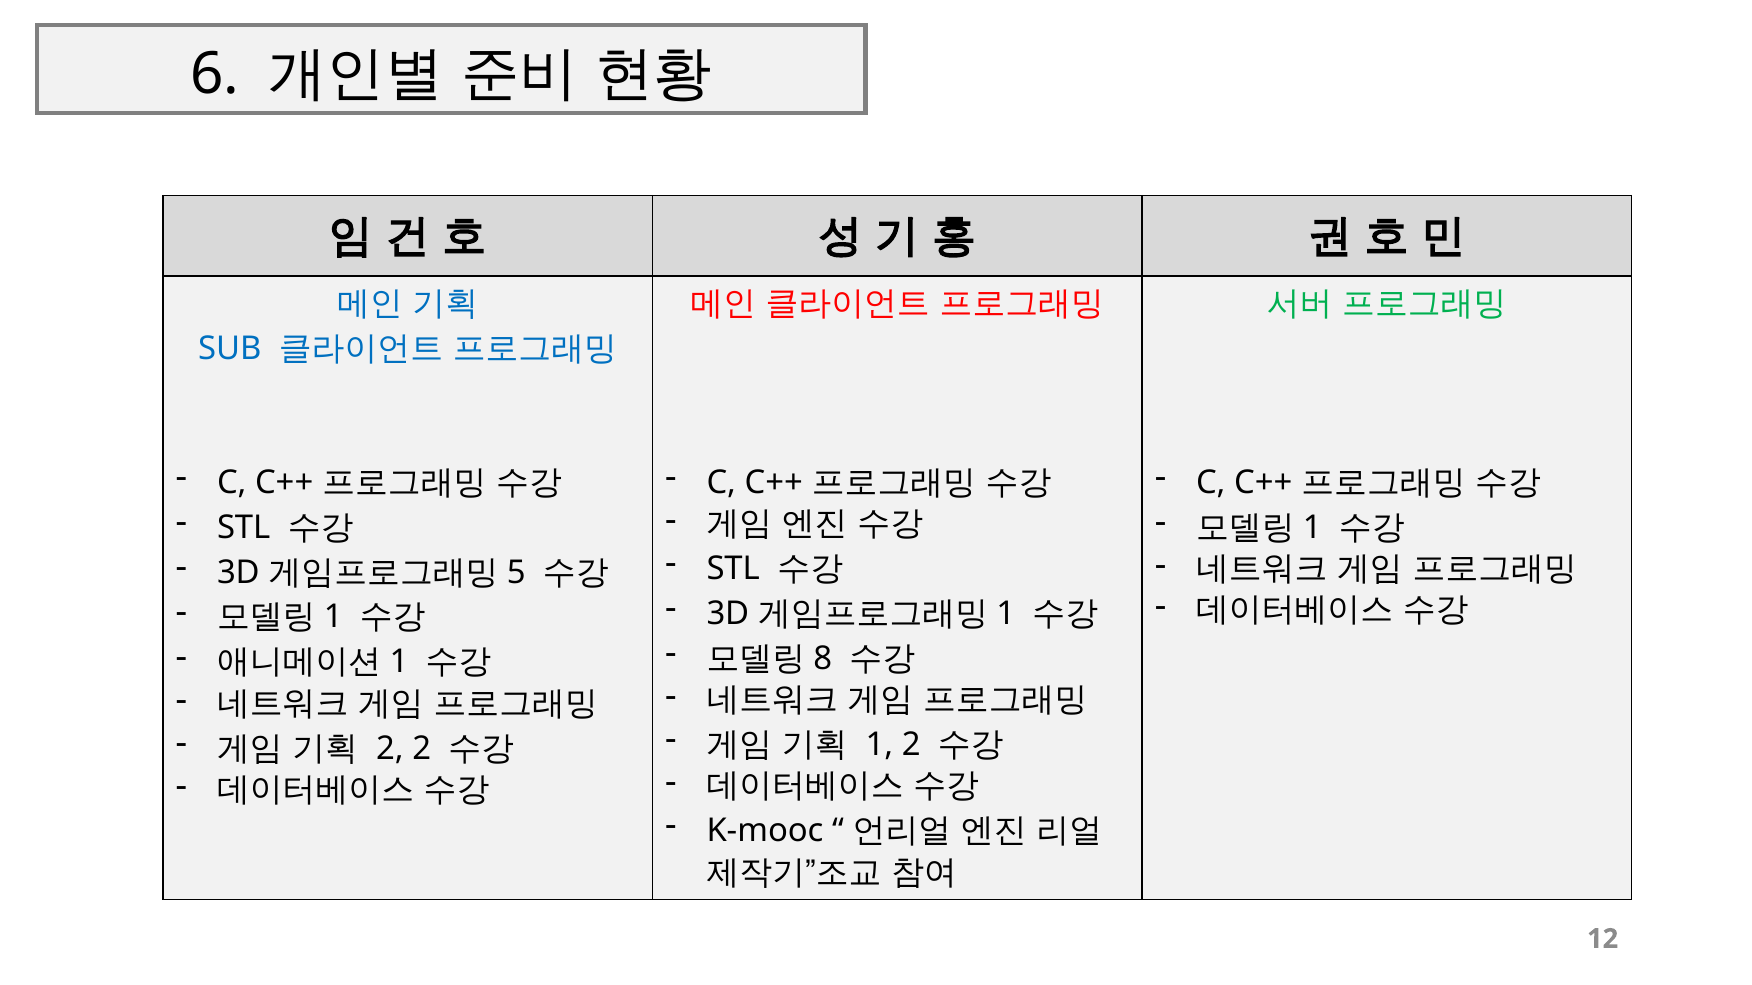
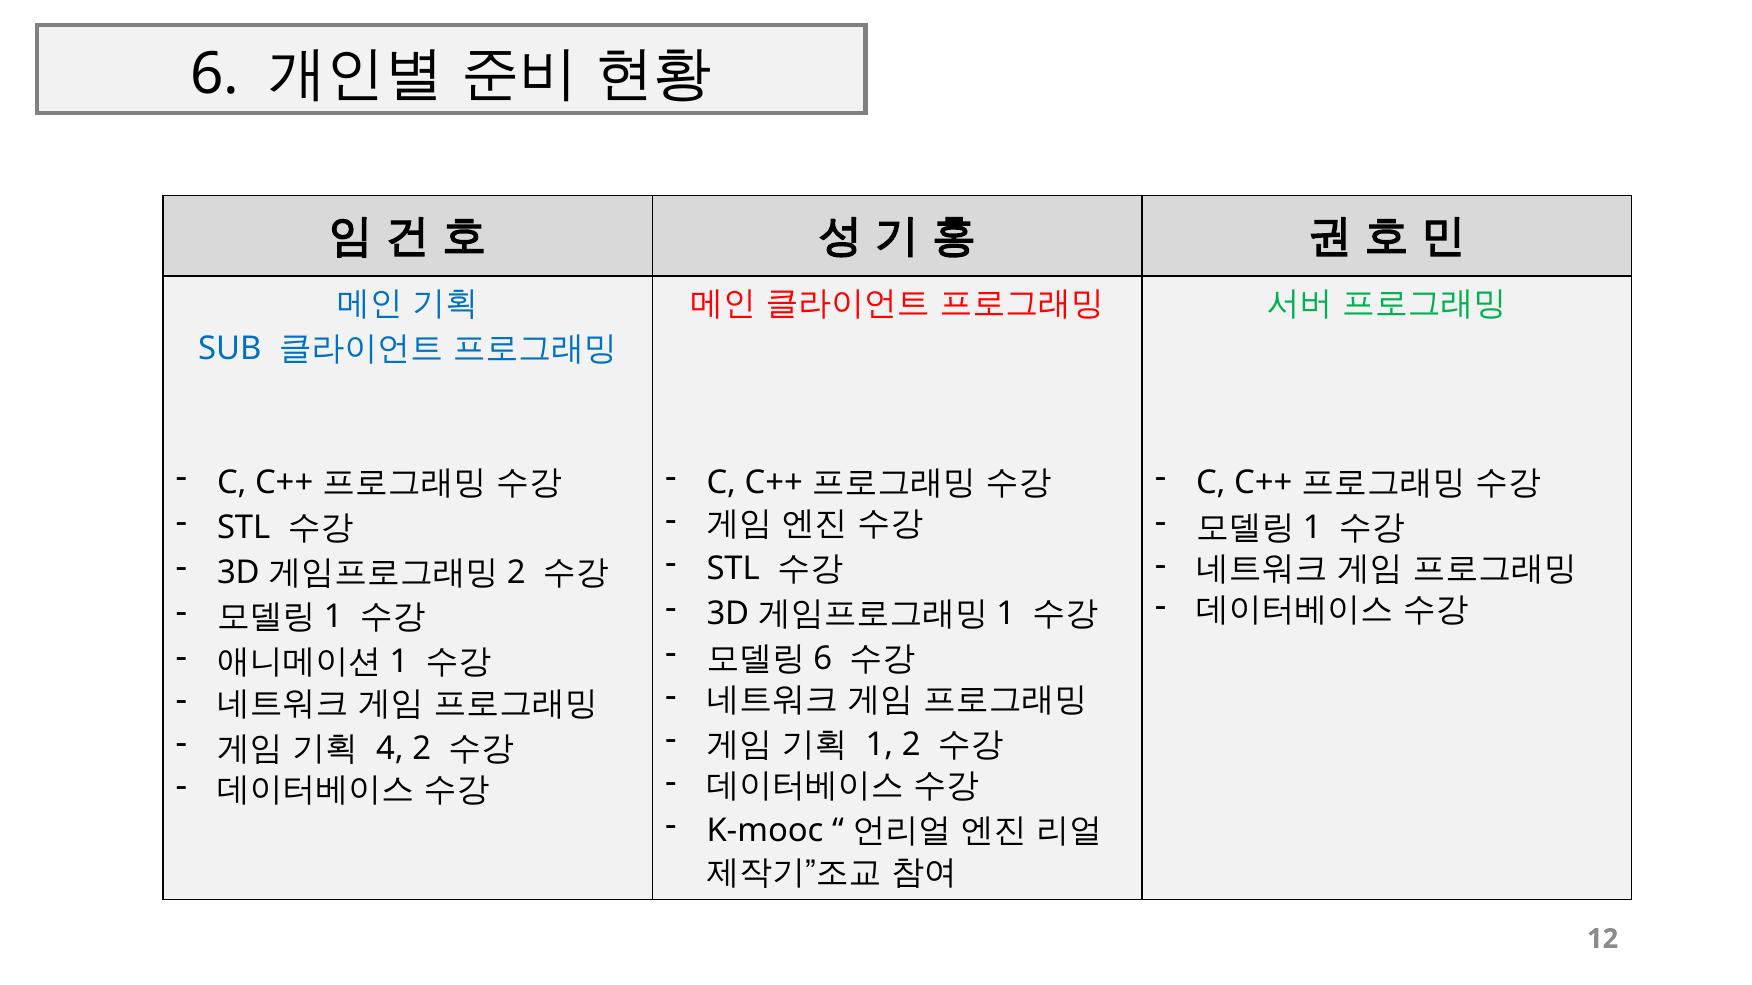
5 at (516, 573): 5 -> 2
8 at (823, 659): 8 -> 6
2 at (390, 749): 2 -> 4
